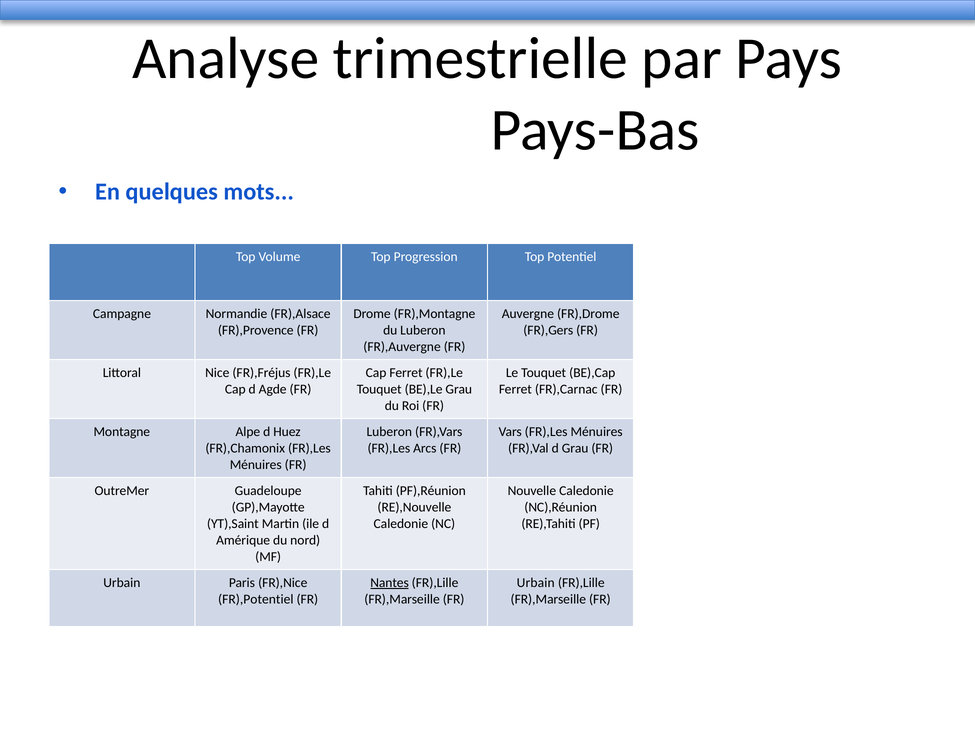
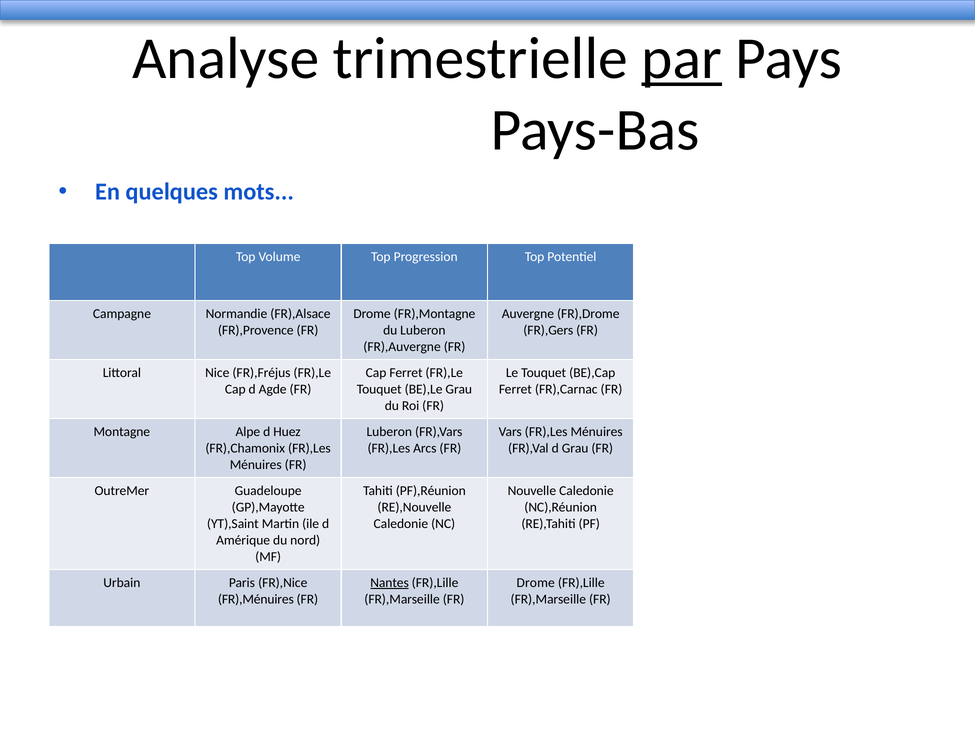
par underline: none -> present
Urbain at (536, 583): Urbain -> Drome
FR),Potentiel: FR),Potentiel -> FR),Ménuires
